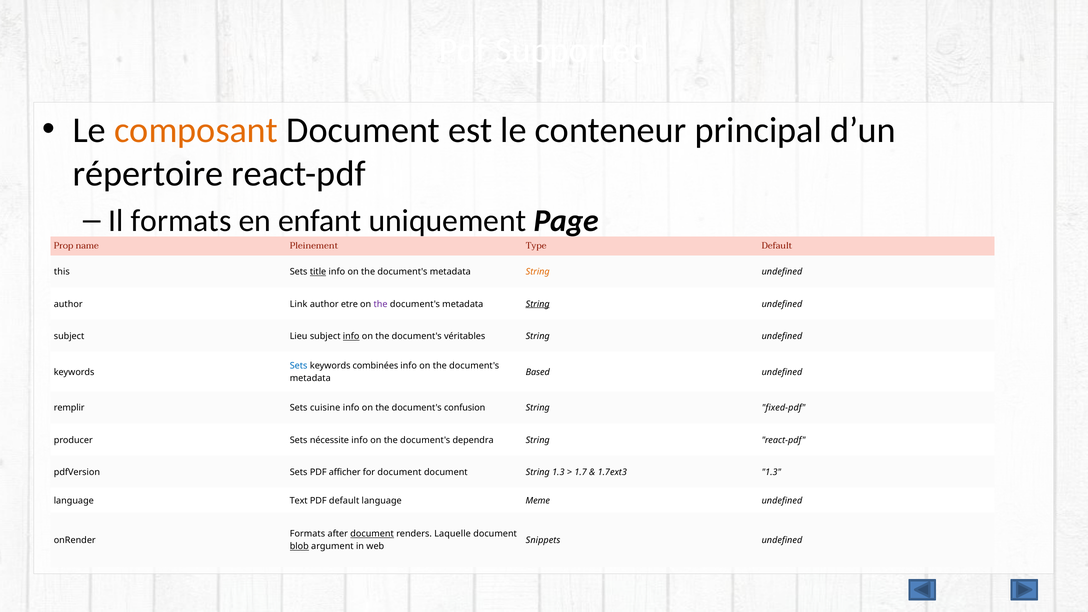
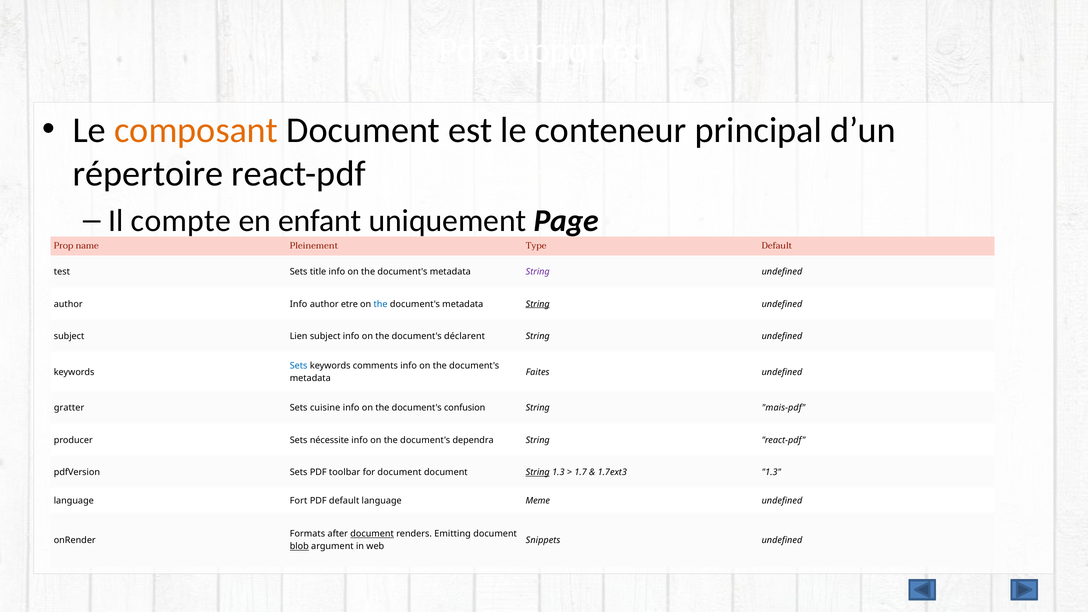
Il formats: formats -> compte
this: this -> test
title underline: present -> none
String at (538, 272) colour: orange -> purple
author Link: Link -> Info
the at (381, 304) colour: purple -> blue
Lieu: Lieu -> Lien
info at (351, 336) underline: present -> none
véritables: véritables -> déclarent
combinées: combinées -> comments
Based: Based -> Faites
remplir: remplir -> gratter
fixed-pdf: fixed-pdf -> mais-pdf
afficher: afficher -> toolbar
String at (538, 472) underline: none -> present
Text: Text -> Fort
Laquelle: Laquelle -> Emitting
